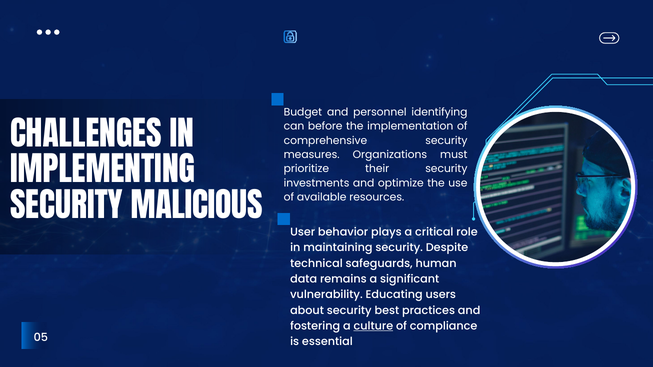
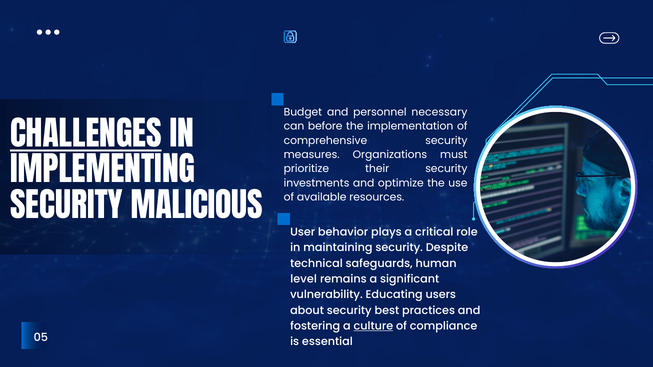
identifying: identifying -> necessary
CHALLENGES underline: none -> present
data: data -> level
